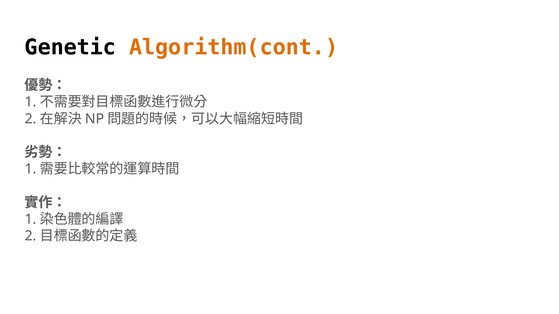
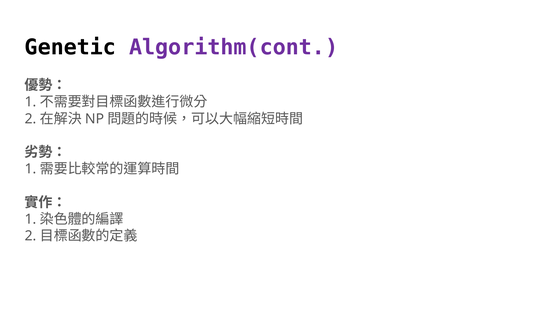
Algorithm(cont colour: orange -> purple
